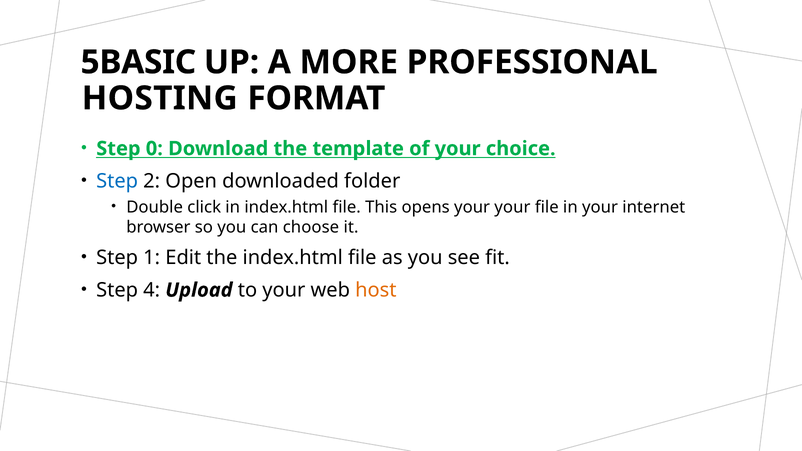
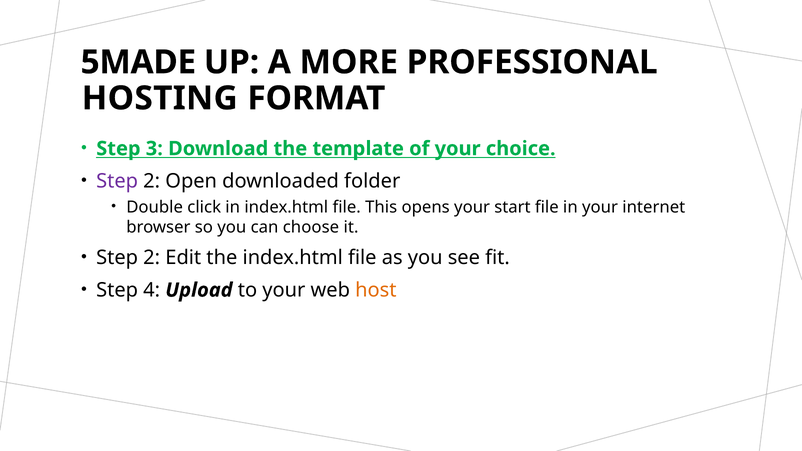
5BASIC: 5BASIC -> 5MADE
0: 0 -> 3
Step at (117, 181) colour: blue -> purple
your your: your -> start
1 at (152, 258): 1 -> 2
